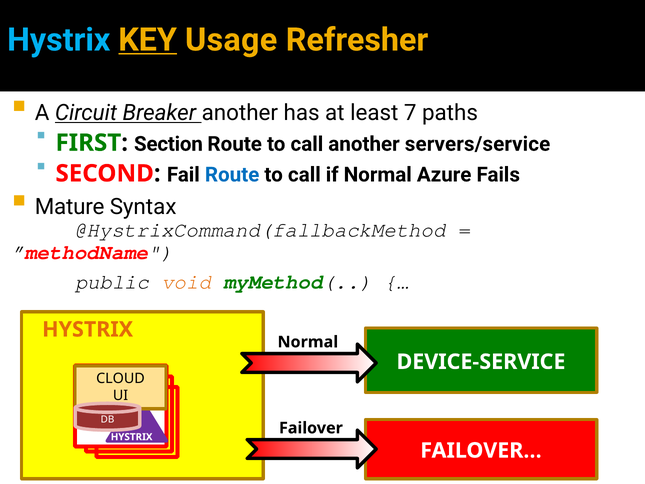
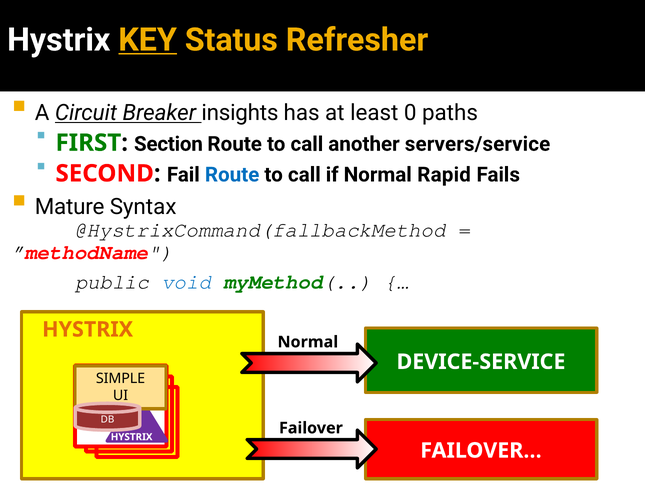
Hystrix at (59, 40) colour: light blue -> white
Usage: Usage -> Status
Breaker another: another -> insights
7: 7 -> 0
Azure: Azure -> Rapid
void colour: orange -> blue
CLOUD: CLOUD -> SIMPLE
